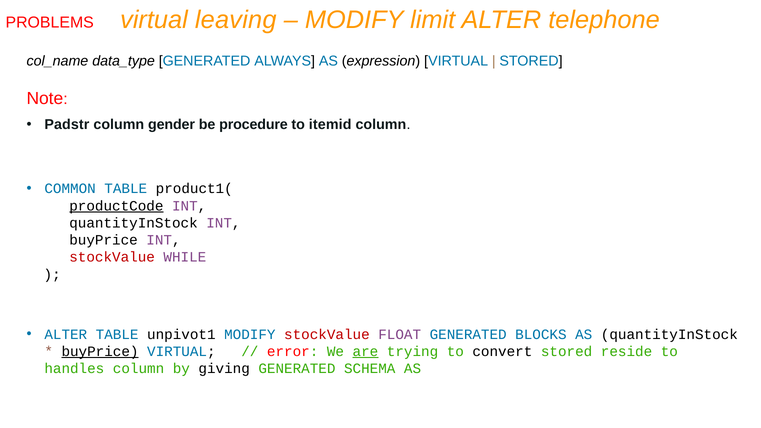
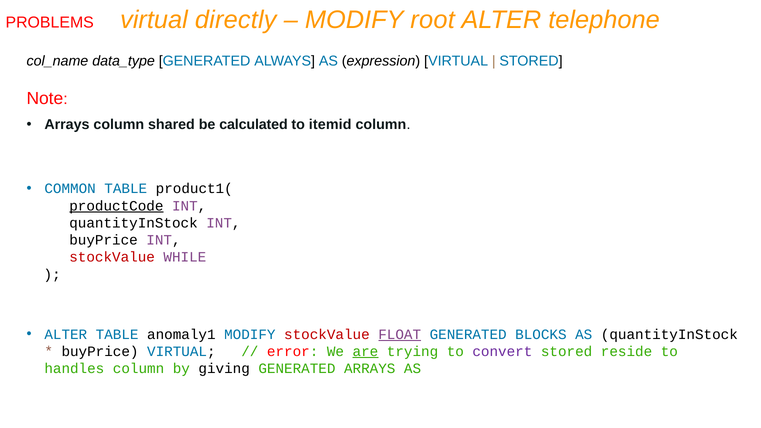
leaving: leaving -> directly
limit: limit -> root
Padstr at (67, 125): Padstr -> Arrays
gender: gender -> shared
procedure: procedure -> calculated
unpivot1: unpivot1 -> anomaly1
FLOAT underline: none -> present
buyPrice at (100, 351) underline: present -> none
convert colour: black -> purple
GENERATED SCHEMA: SCHEMA -> ARRAYS
